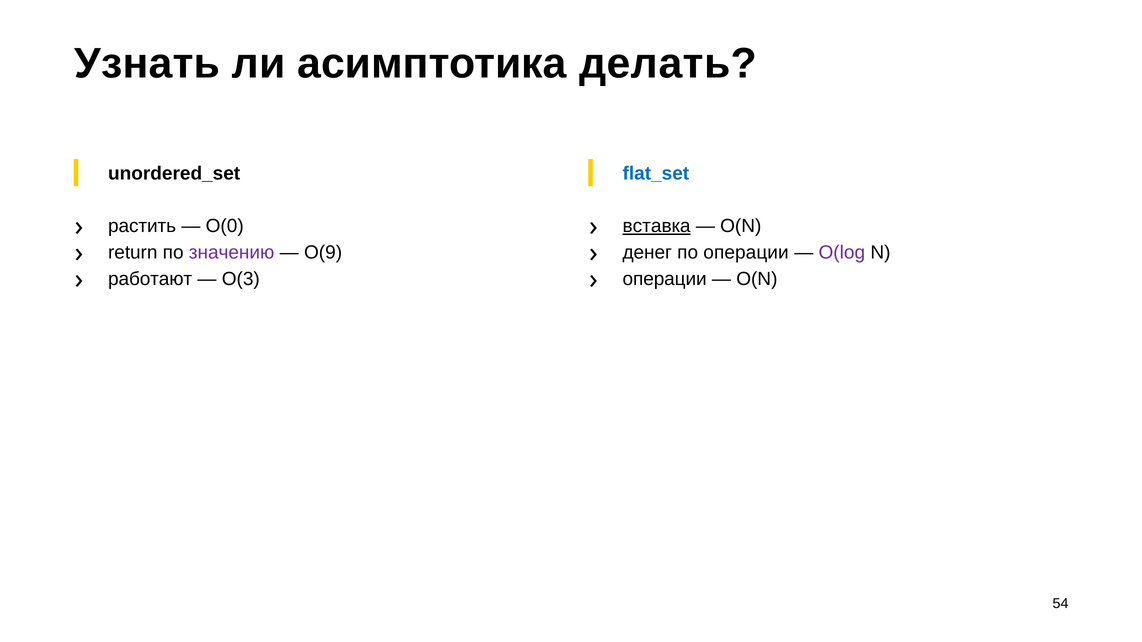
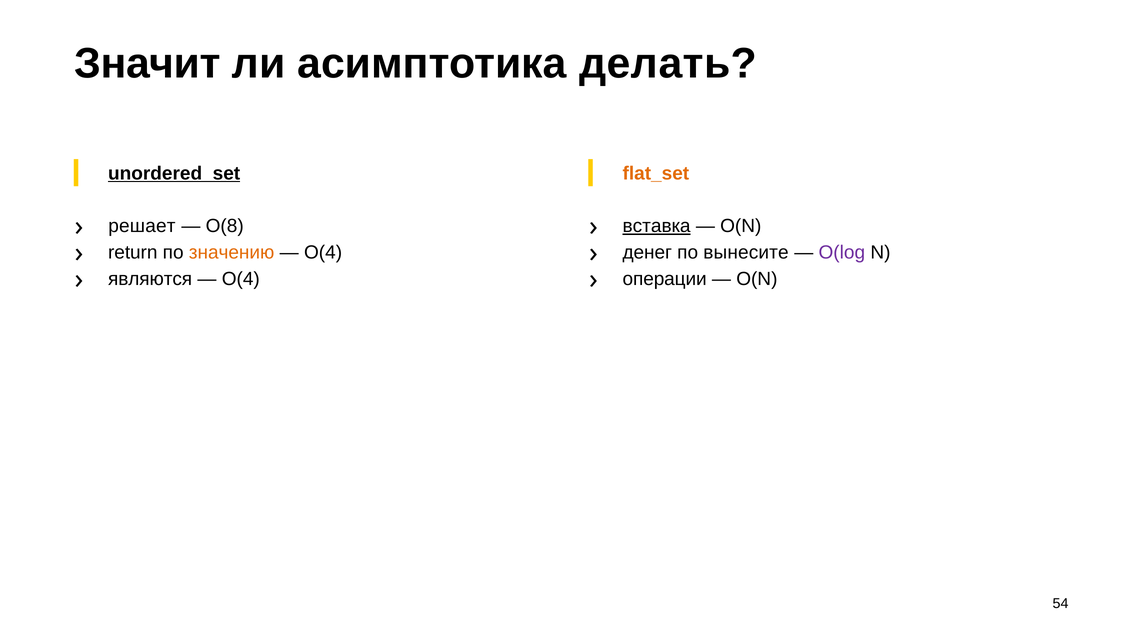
Узнать: Узнать -> Значит
unordered_set underline: none -> present
flat_set colour: blue -> orange
растить: растить -> решает
O(0: O(0 -> O(8
значению colour: purple -> orange
O(9 at (323, 253): O(9 -> O(4
по операции: операции -> вынесите
работают: работают -> являются
O(3 at (241, 279): O(3 -> O(4
